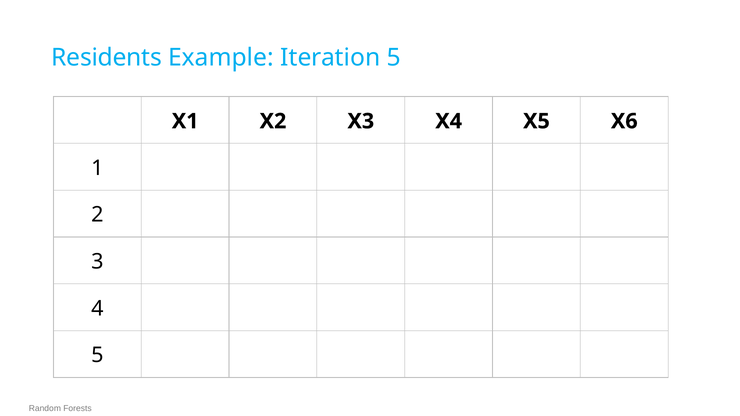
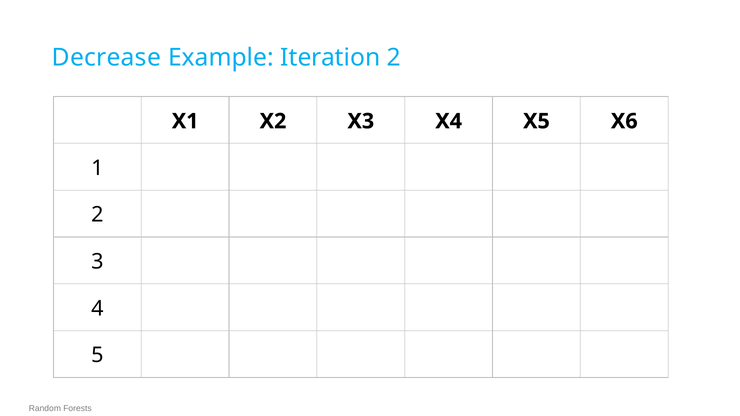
Residents: Residents -> Decrease
Iteration 5: 5 -> 2
